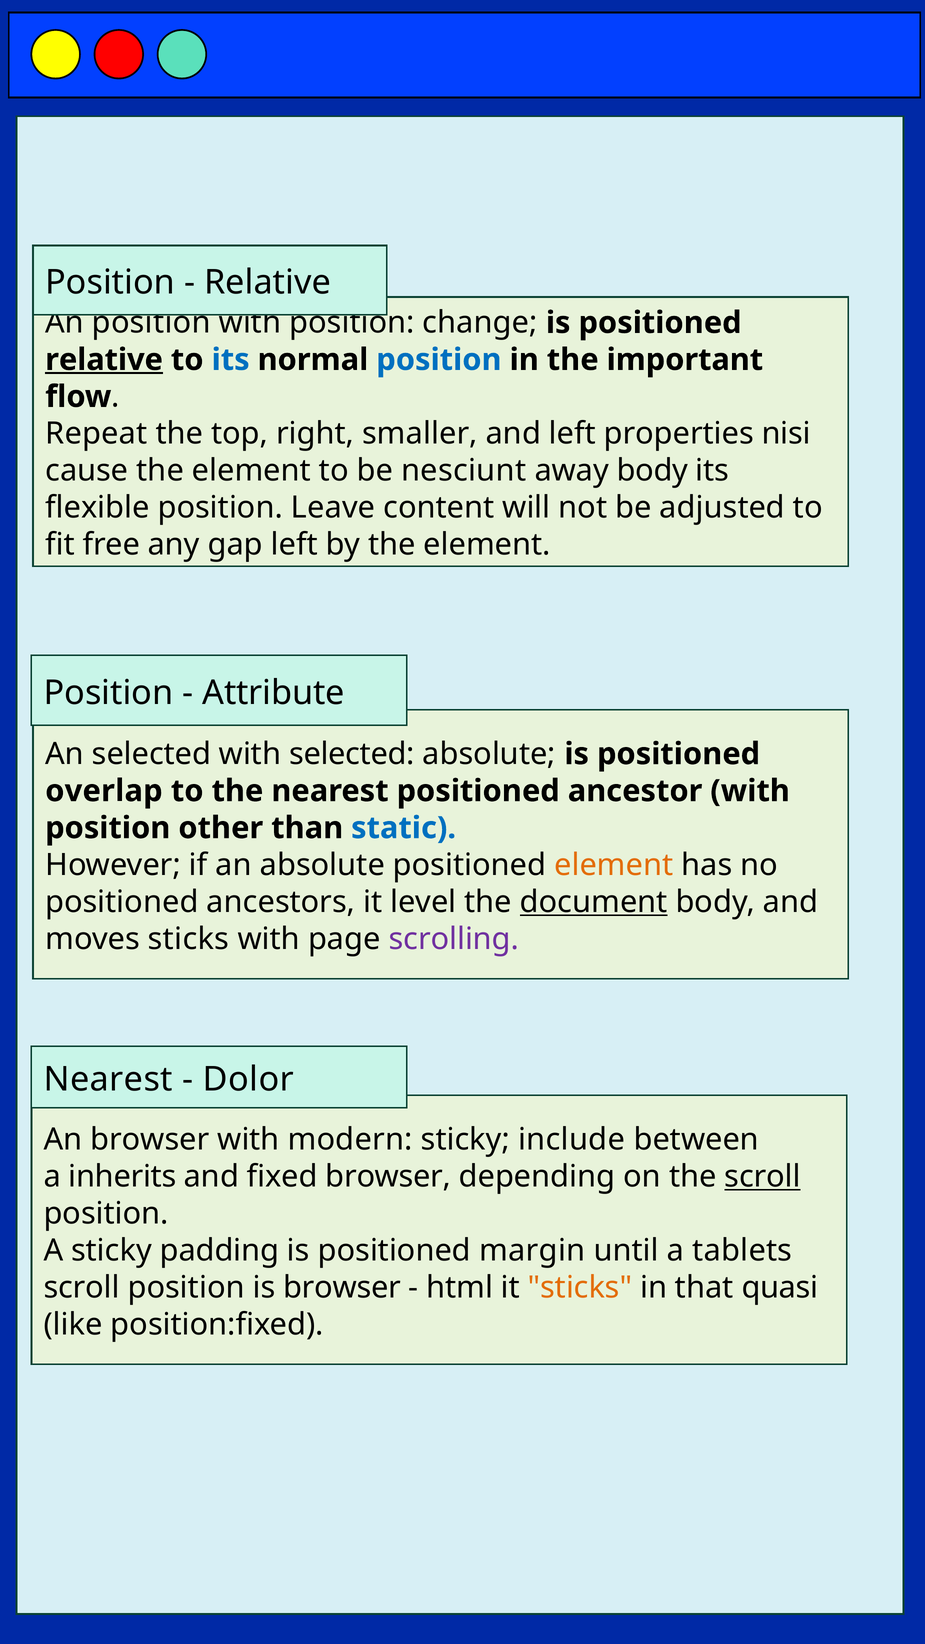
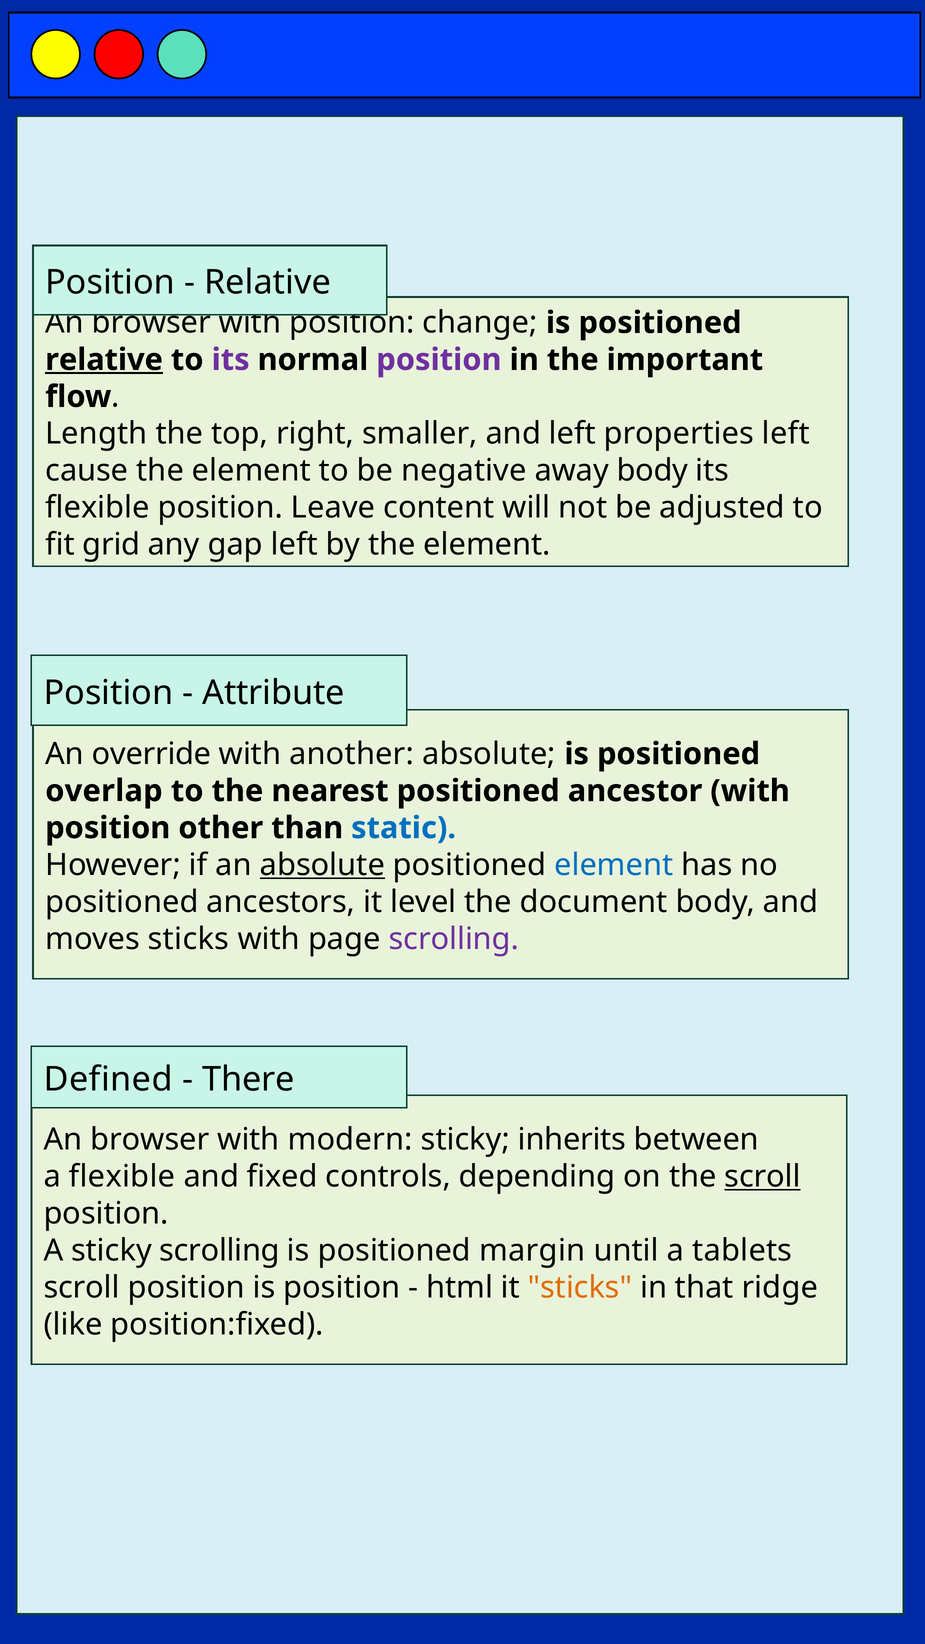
position at (151, 323): position -> browser
its at (231, 360) colour: blue -> purple
position at (439, 360) colour: blue -> purple
Repeat: Repeat -> Length
properties nisi: nisi -> left
nesciunt: nesciunt -> negative
free: free -> grid
An selected: selected -> override
with selected: selected -> another
absolute at (322, 865) underline: none -> present
element at (614, 865) colour: orange -> blue
document underline: present -> none
Nearest at (108, 1080): Nearest -> Defined
Dolor: Dolor -> There
include: include -> inherits
a inherits: inherits -> flexible
fixed browser: browser -> controls
sticky padding: padding -> scrolling
is browser: browser -> position
quasi: quasi -> ridge
